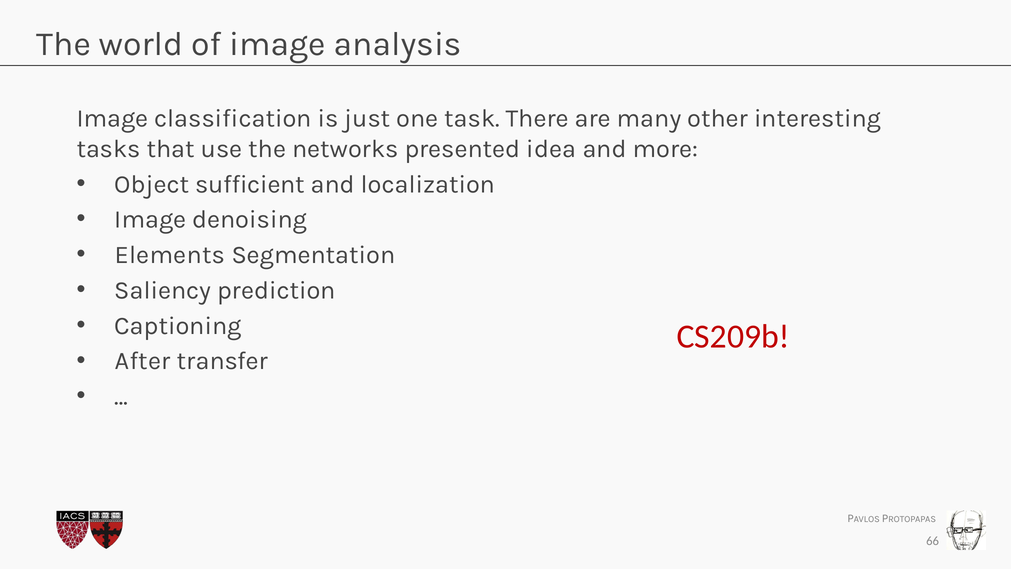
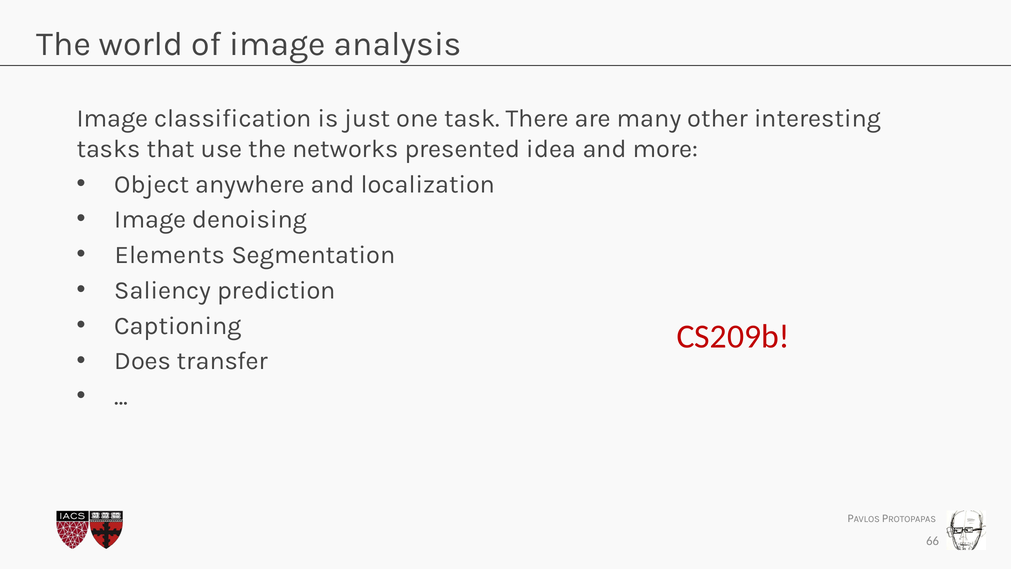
sufficient: sufficient -> anywhere
After: After -> Does
